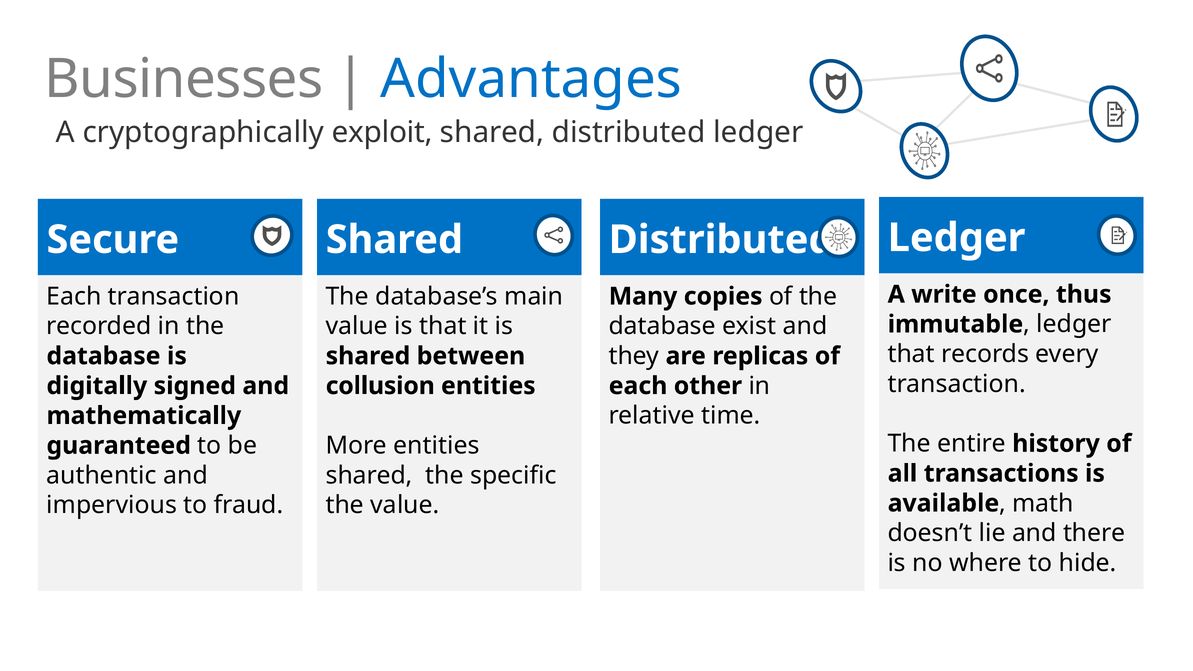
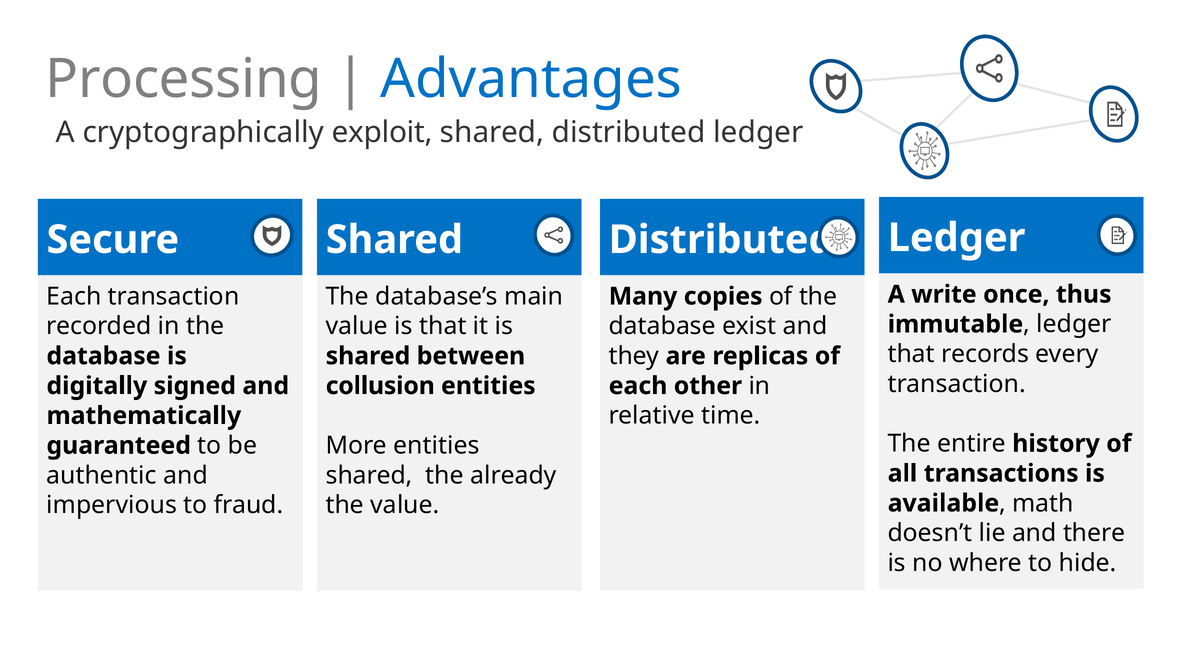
Businesses: Businesses -> Processing
specific: specific -> already
